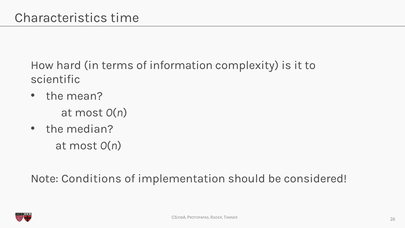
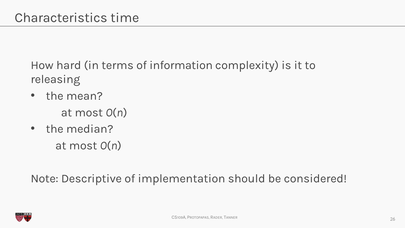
scientific: scientific -> releasing
Conditions: Conditions -> Descriptive
